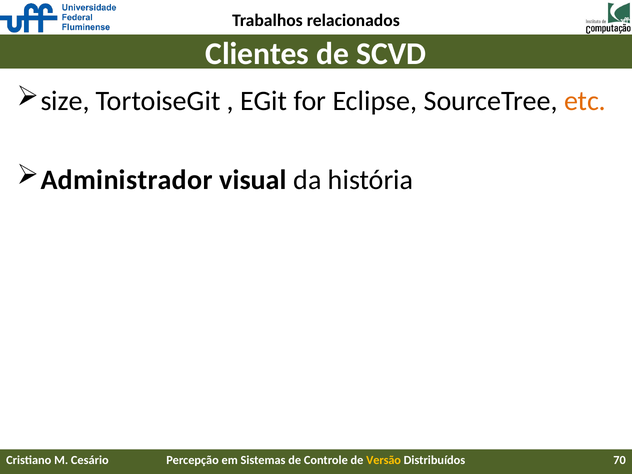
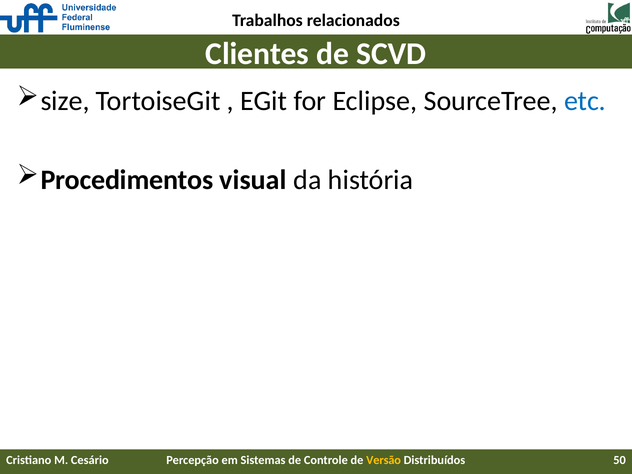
etc colour: orange -> blue
Administrador: Administrador -> Procedimentos
70: 70 -> 50
